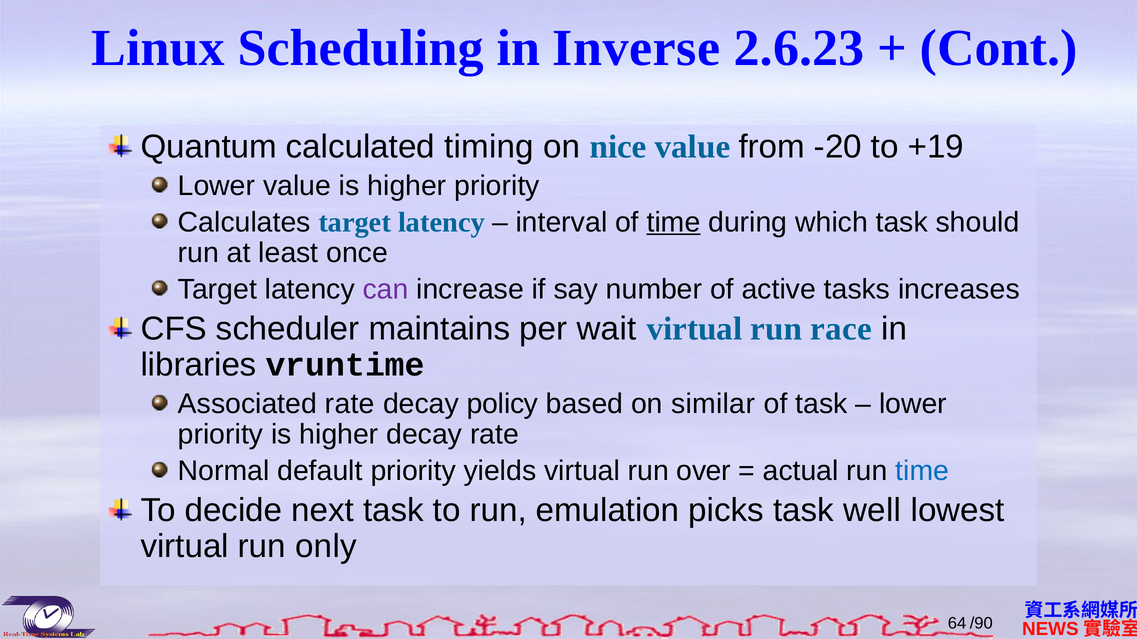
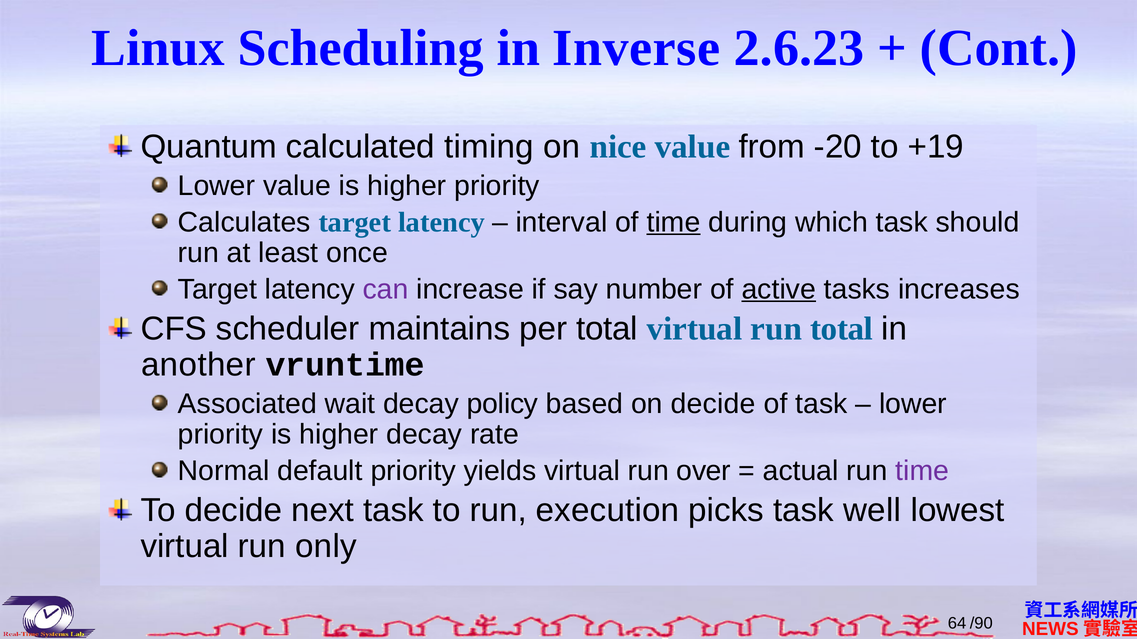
active underline: none -> present
per wait: wait -> total
run race: race -> total
libraries: libraries -> another
Associated rate: rate -> wait
on similar: similar -> decide
time at (922, 471) colour: blue -> purple
emulation: emulation -> execution
